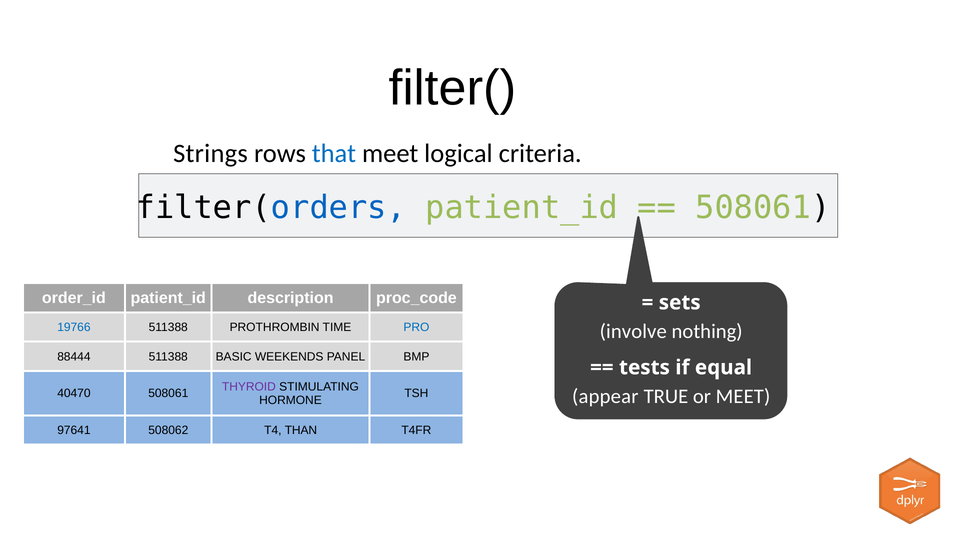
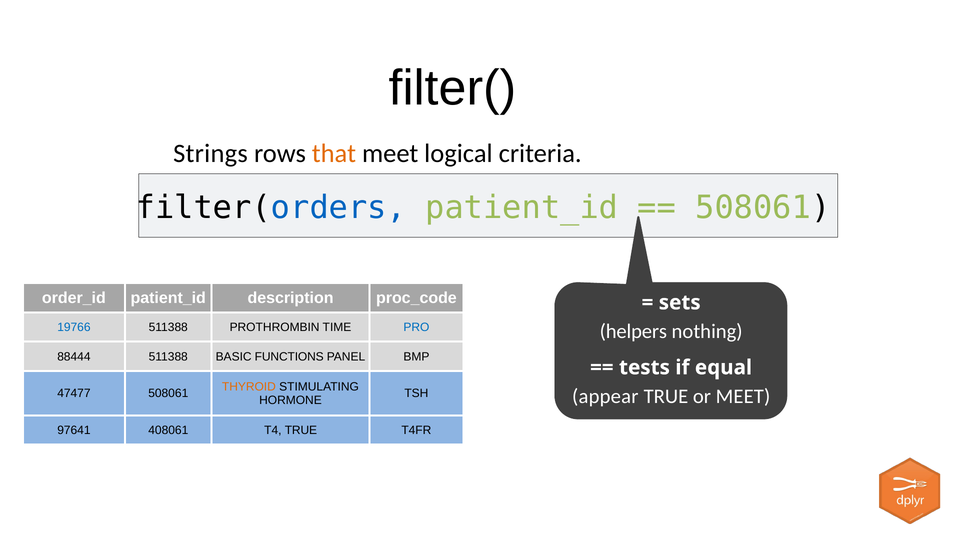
that colour: blue -> orange
involve: involve -> helpers
WEEKENDS: WEEKENDS -> FUNCTIONS
THYROID colour: purple -> orange
40470: 40470 -> 47477
508062: 508062 -> 408061
T4 THAN: THAN -> TRUE
